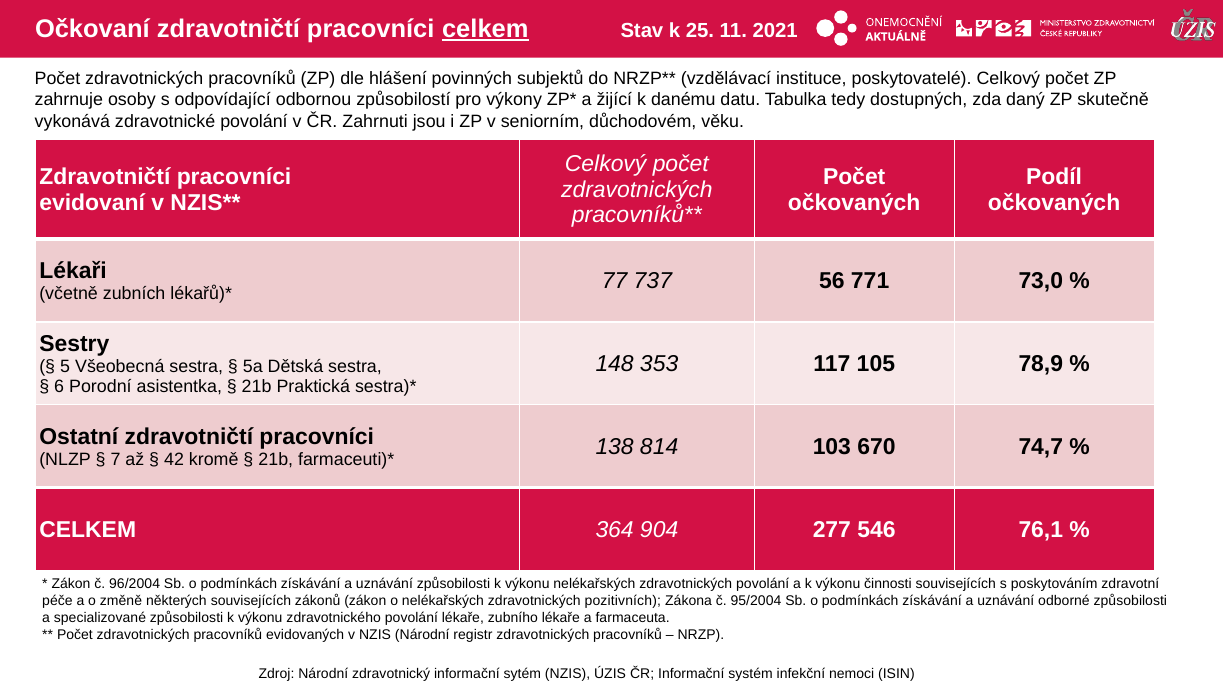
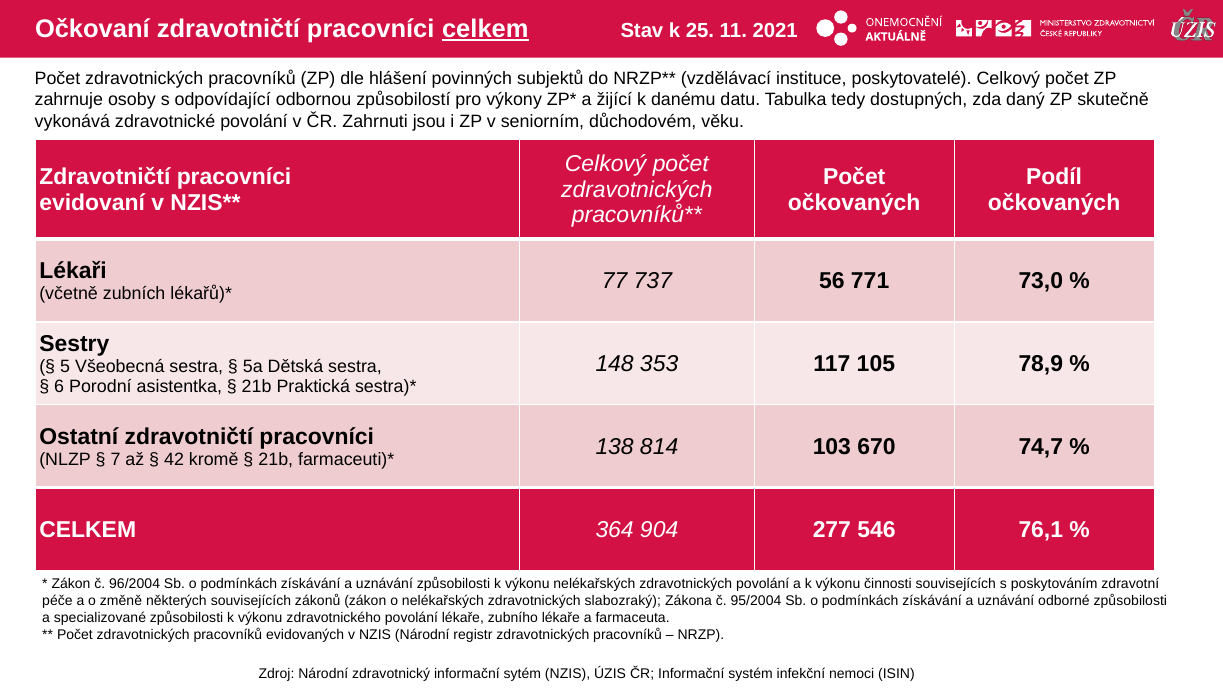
pozitivních: pozitivních -> slabozraký
